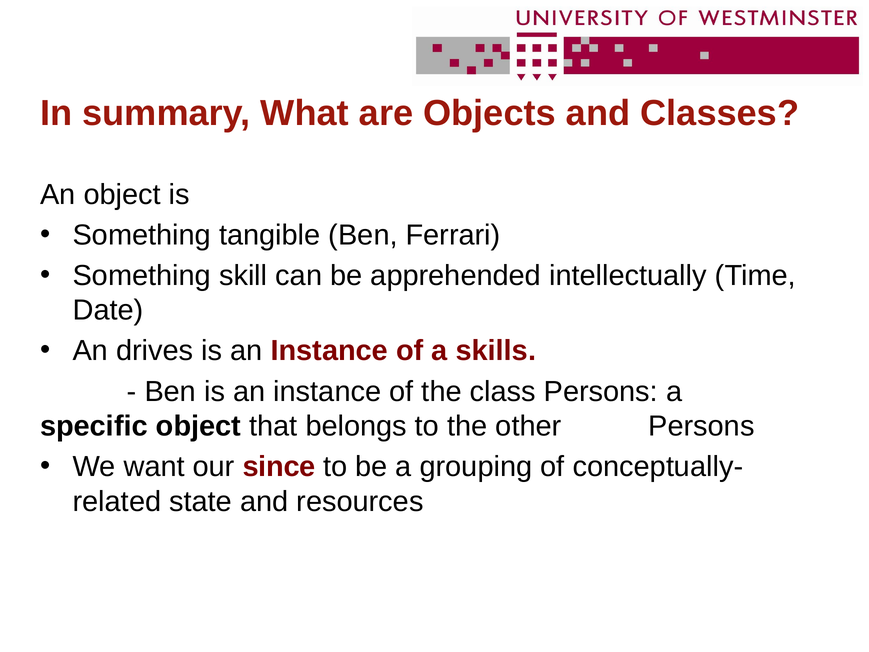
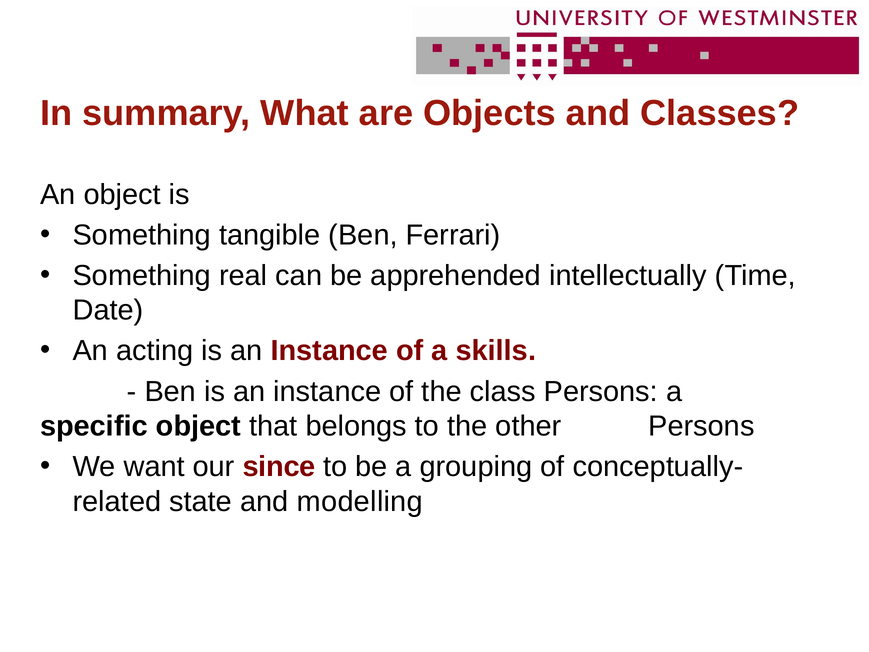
skill: skill -> real
drives: drives -> acting
resources: resources -> modelling
